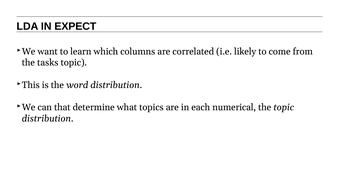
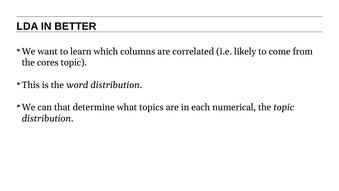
EXPECT: EXPECT -> BETTER
tasks: tasks -> cores
